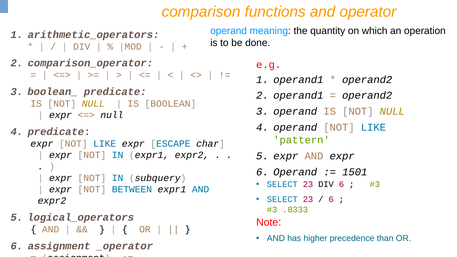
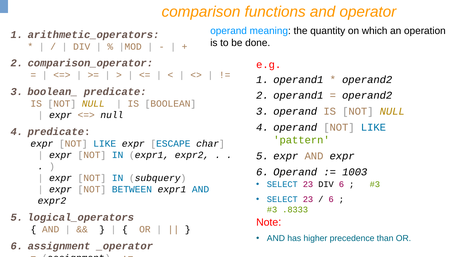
1501: 1501 -> 1003
